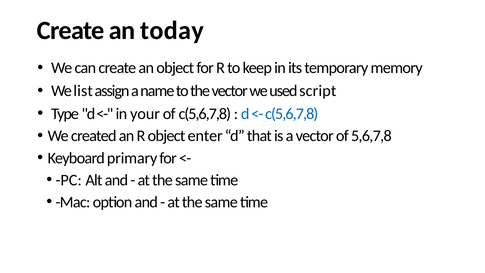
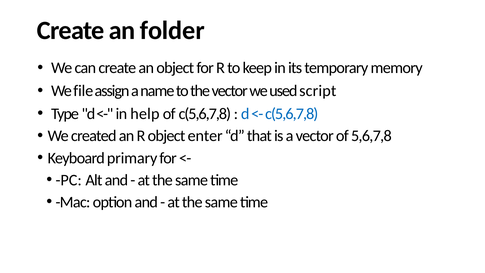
today: today -> folder
list: list -> file
your: your -> help
